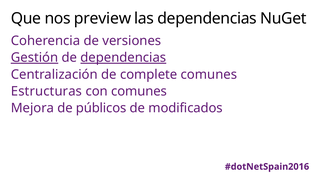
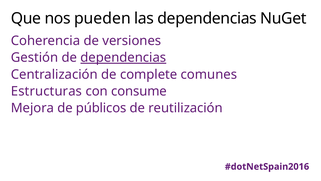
preview: preview -> pueden
Gestión underline: present -> none
con comunes: comunes -> consume
modificados: modificados -> reutilización
